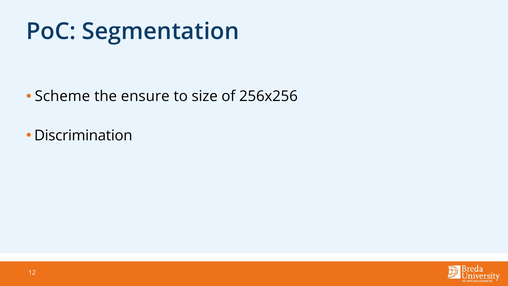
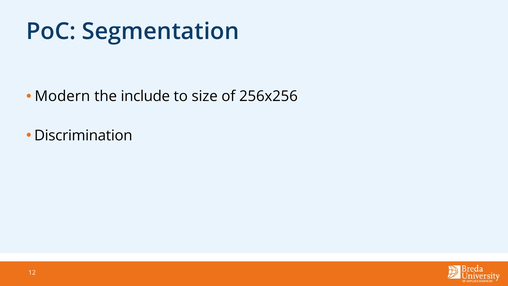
Scheme: Scheme -> Modern
ensure: ensure -> include
